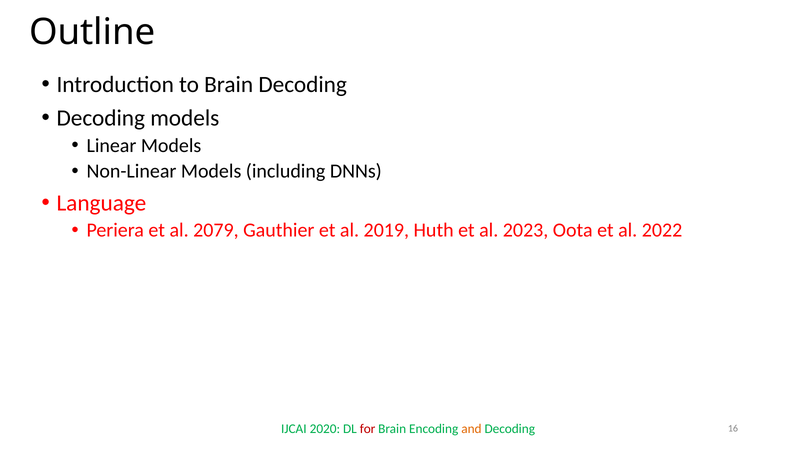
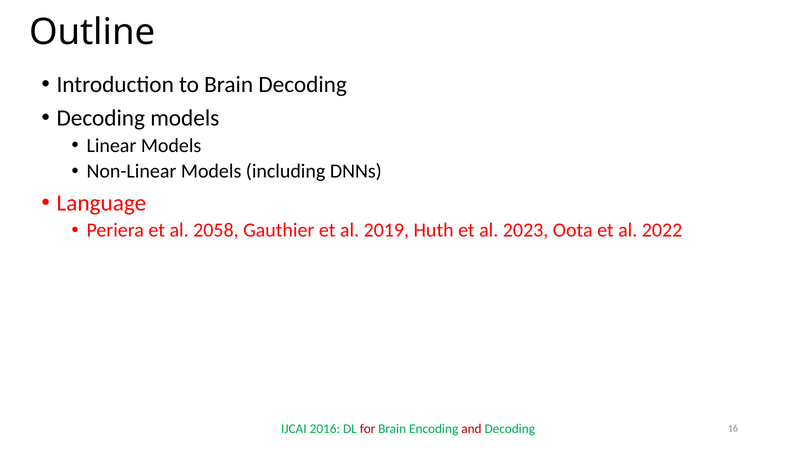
2079: 2079 -> 2058
2020: 2020 -> 2016
and colour: orange -> red
